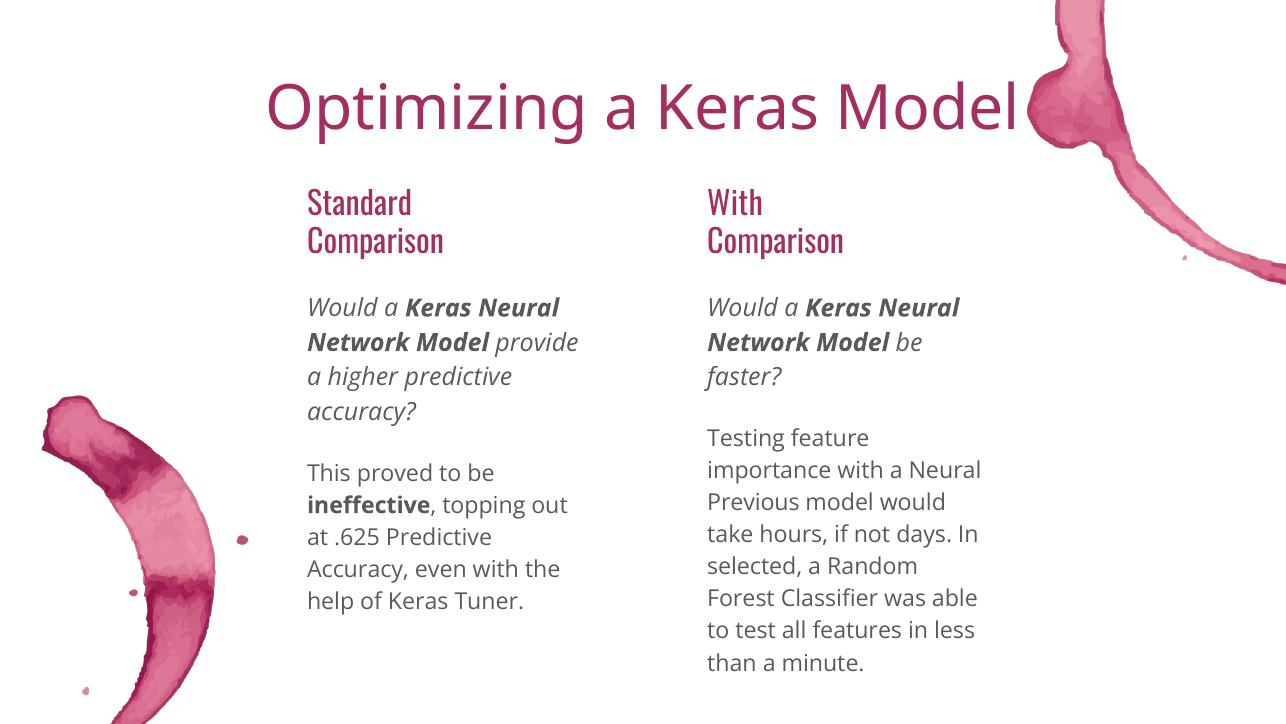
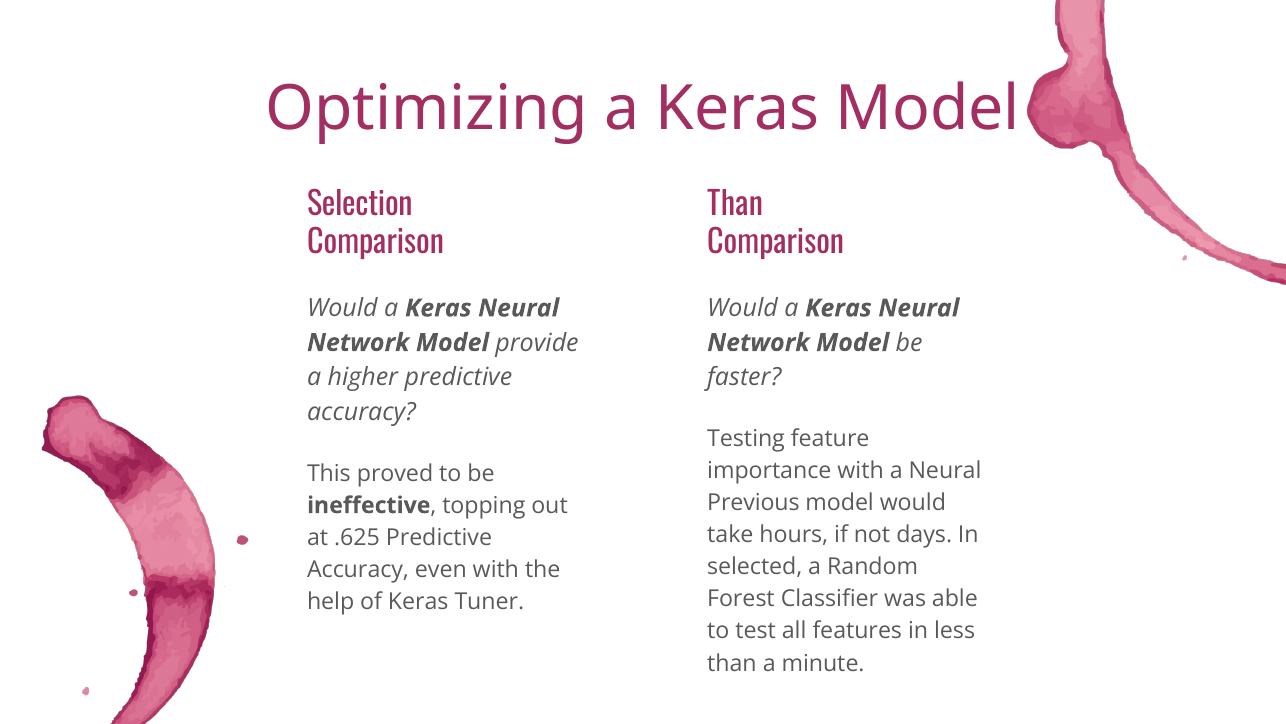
Standard: Standard -> Selection
With at (735, 205): With -> Than
